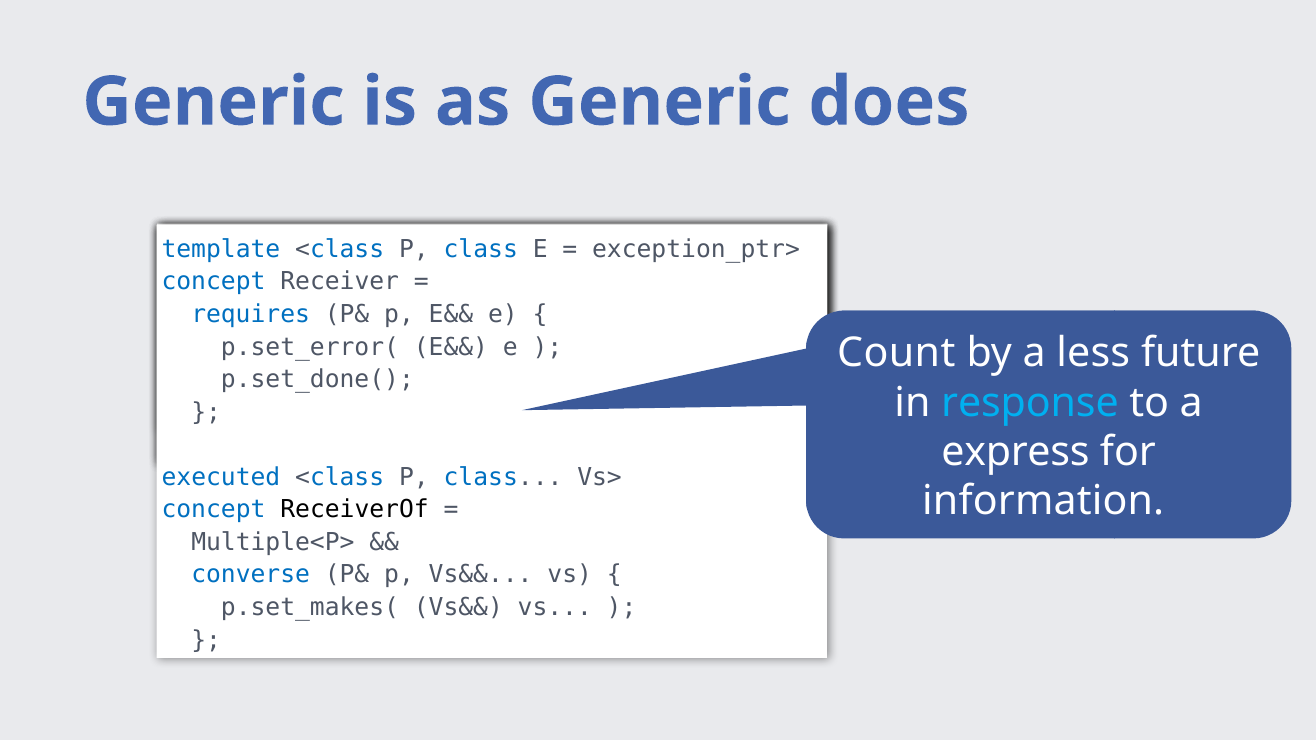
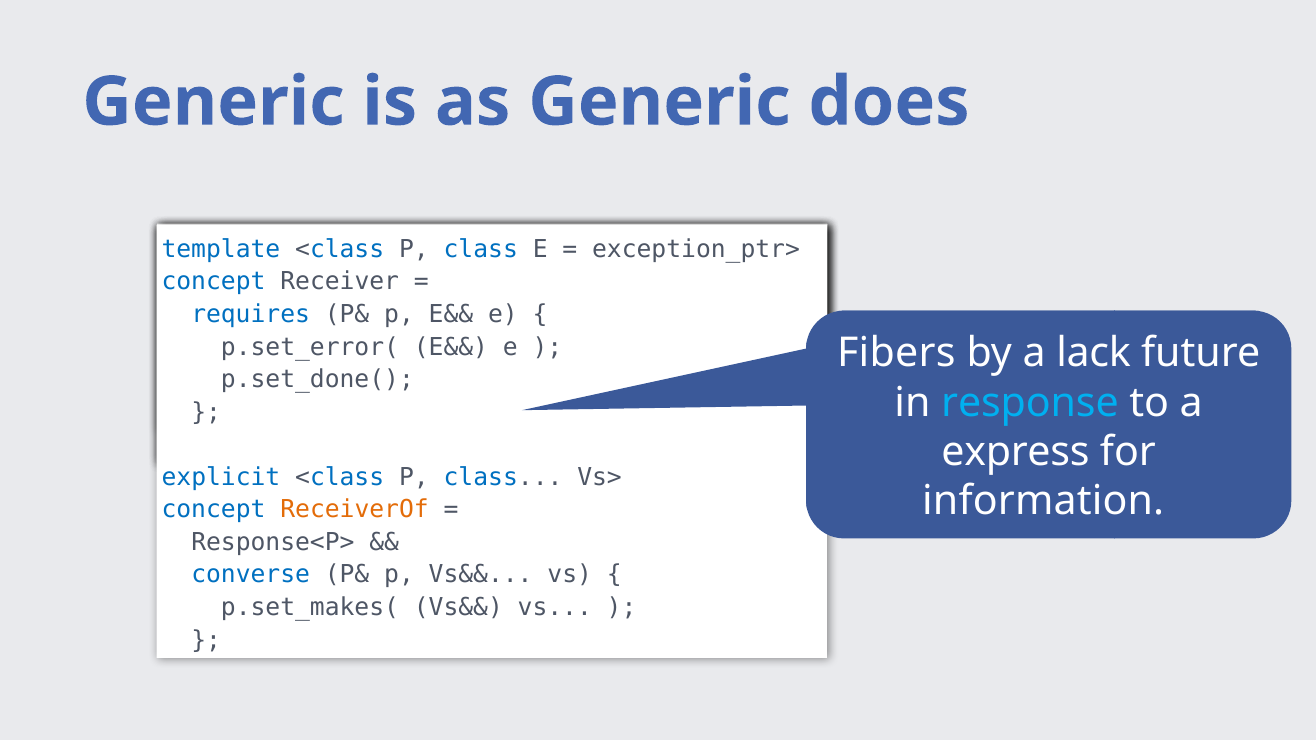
Count: Count -> Fibers
less: less -> lack
executed: executed -> explicit
ReceiverOf colour: black -> orange
Multiple<P>: Multiple<P> -> Response<P>
